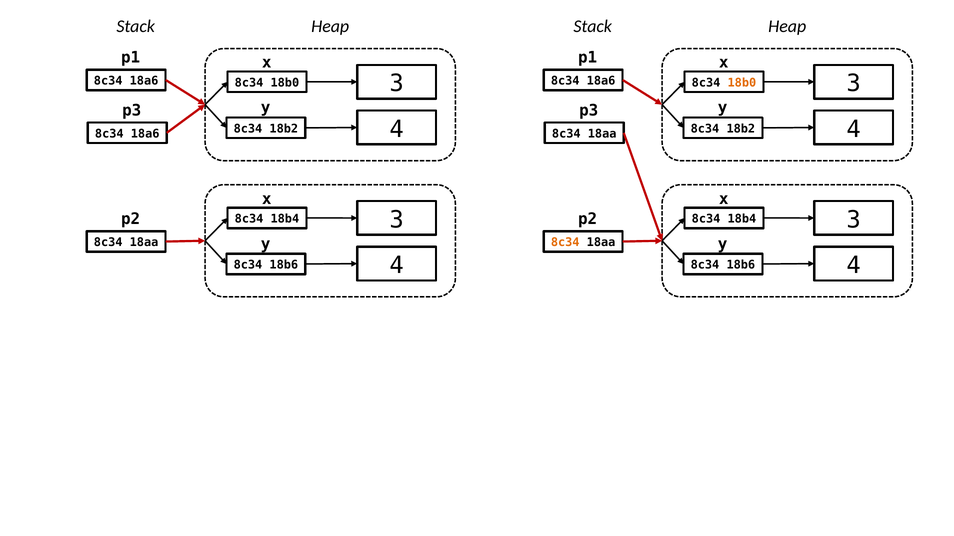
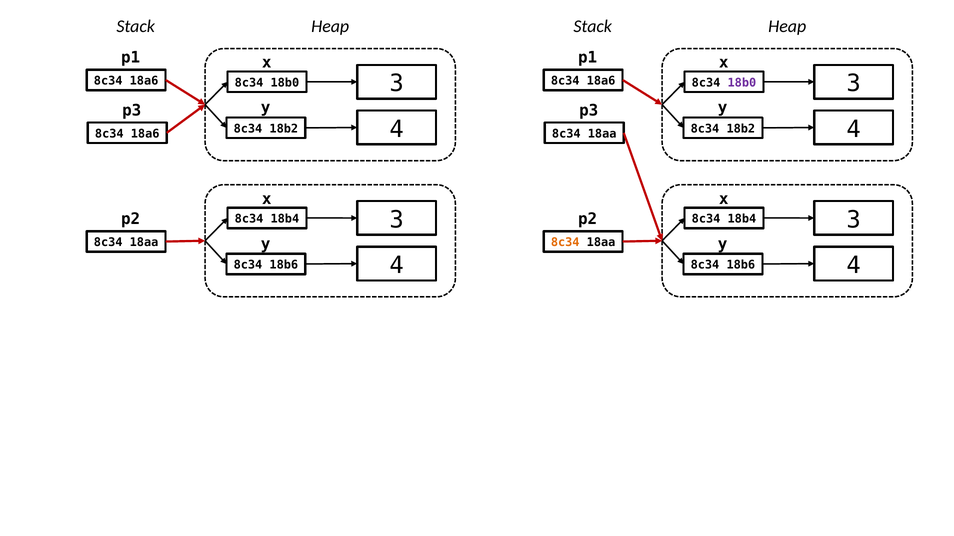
18b0 at (742, 83) colour: orange -> purple
